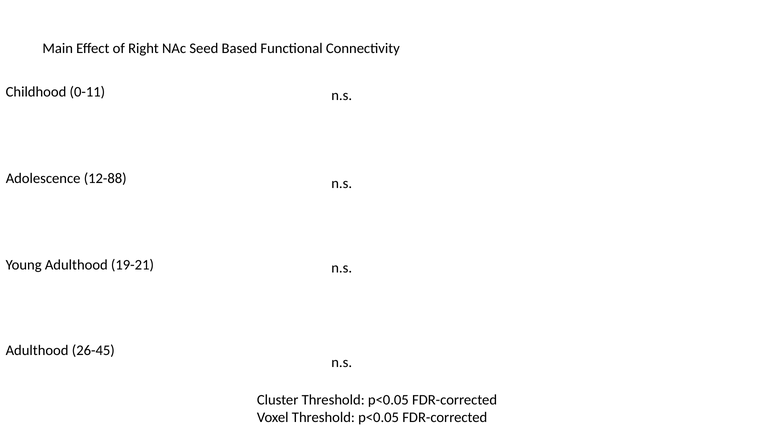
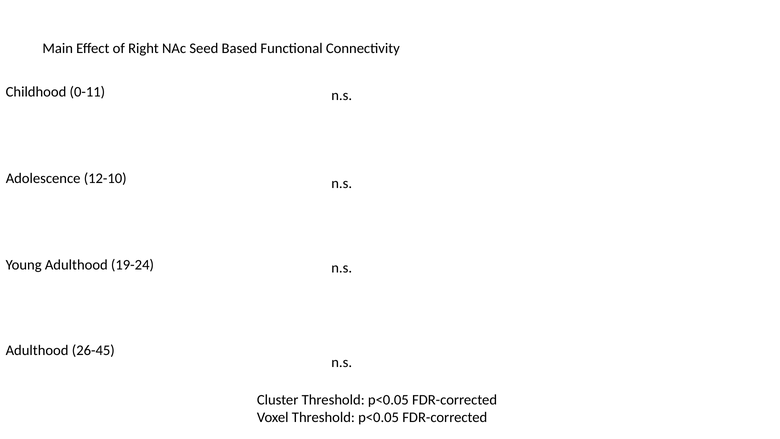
12-88: 12-88 -> 12-10
19-21: 19-21 -> 19-24
